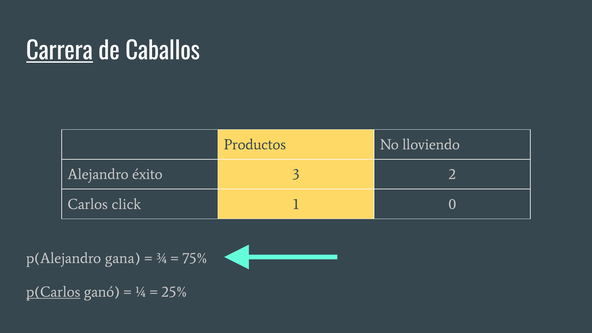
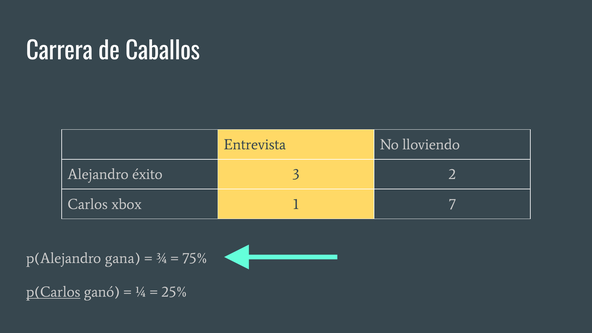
Carrera underline: present -> none
Productos: Productos -> Entrevista
click: click -> xbox
0: 0 -> 7
